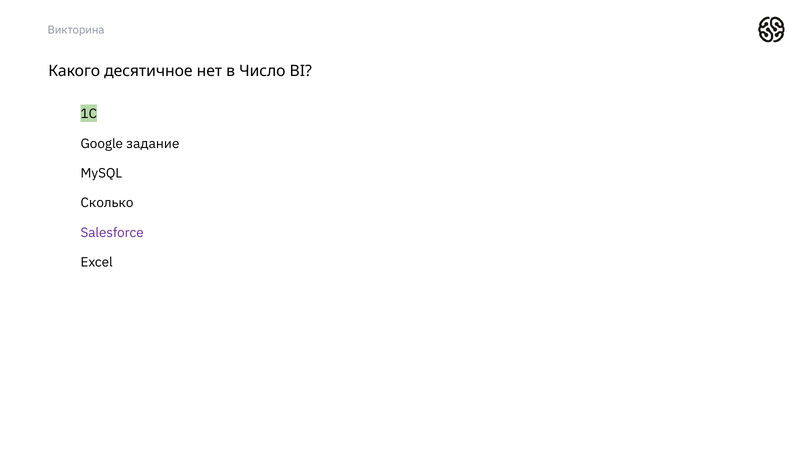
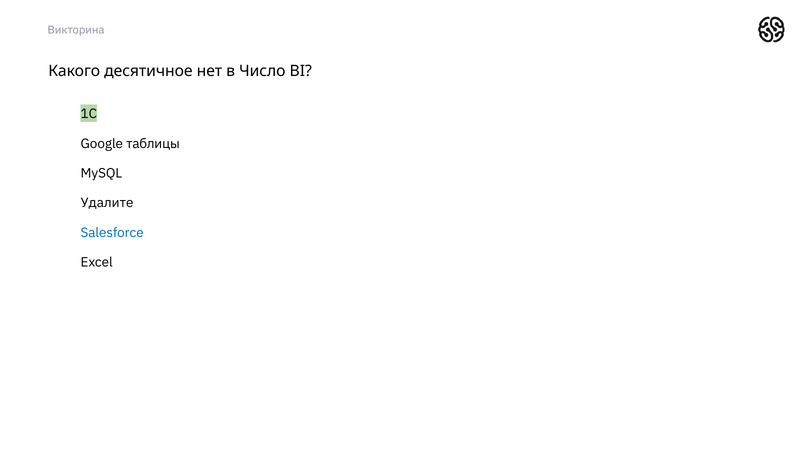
задание: задание -> таблицы
Сколько: Сколько -> Удалите
Salesforce colour: purple -> blue
